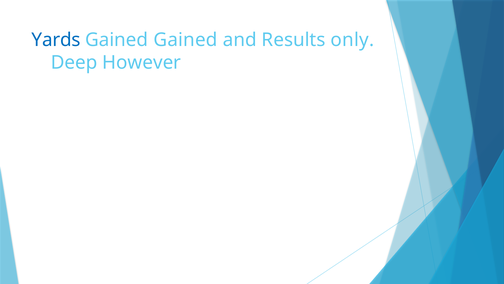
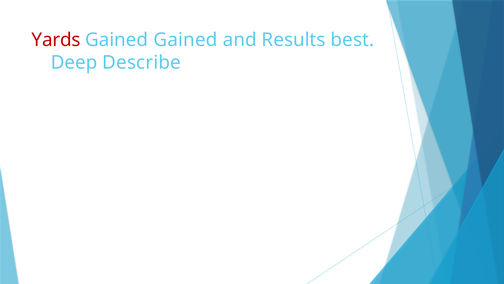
Yards colour: blue -> red
only: only -> best
However: However -> Describe
